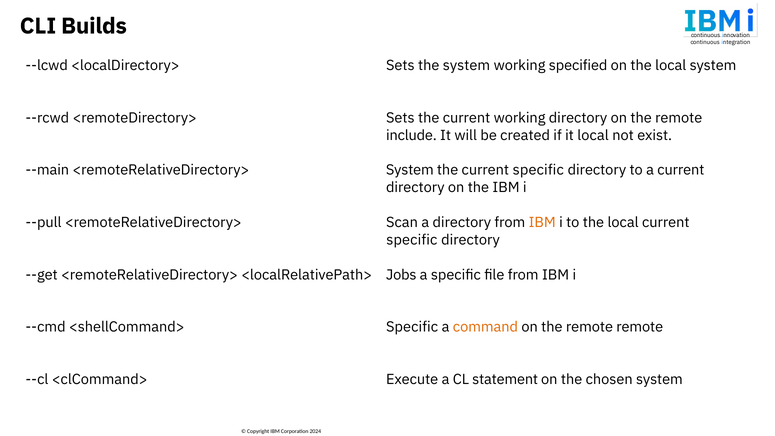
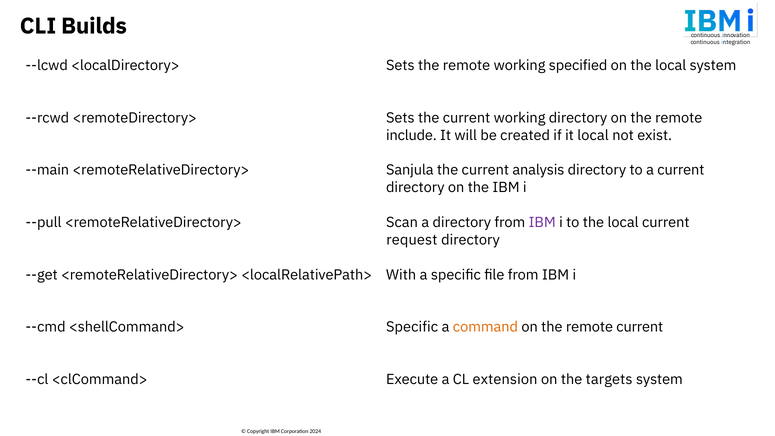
Sets the system: system -> remote
System at (410, 170): System -> Sanjula
the current specific: specific -> analysis
IBM at (542, 222) colour: orange -> purple
specific at (412, 240): specific -> request
Jobs: Jobs -> With
remote remote: remote -> current
statement: statement -> extension
chosen: chosen -> targets
